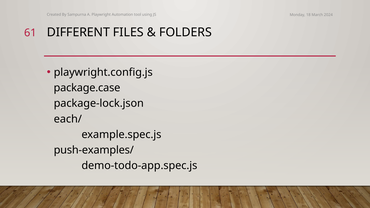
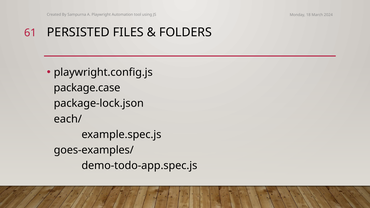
DIFFERENT: DIFFERENT -> PERSISTED
push-examples/: push-examples/ -> goes-examples/
